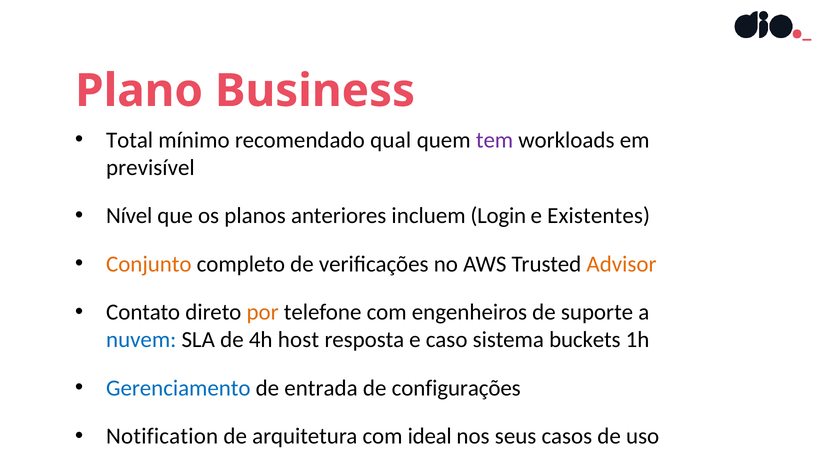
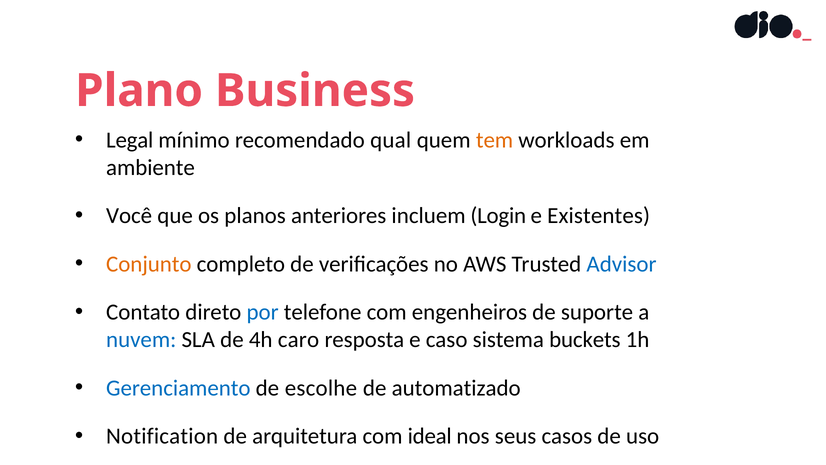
Total: Total -> Legal
tem colour: purple -> orange
previsível: previsível -> ambiente
Nível: Nível -> Você
Advisor colour: orange -> blue
por colour: orange -> blue
host: host -> caro
entrada: entrada -> escolhe
configurações: configurações -> automatizado
